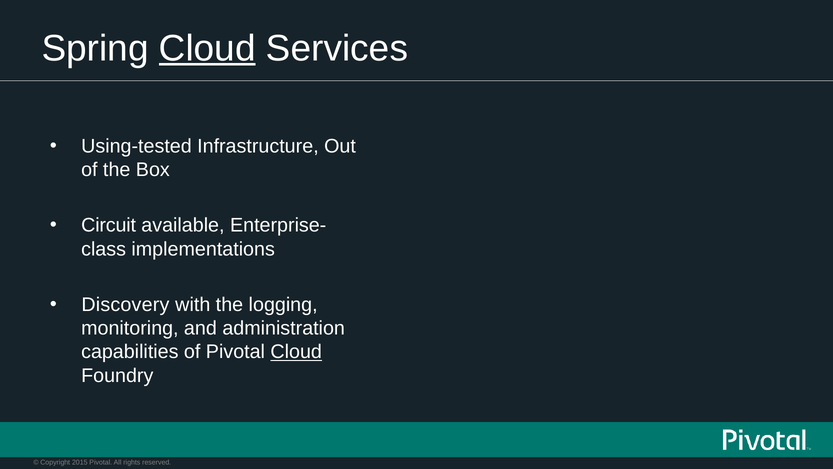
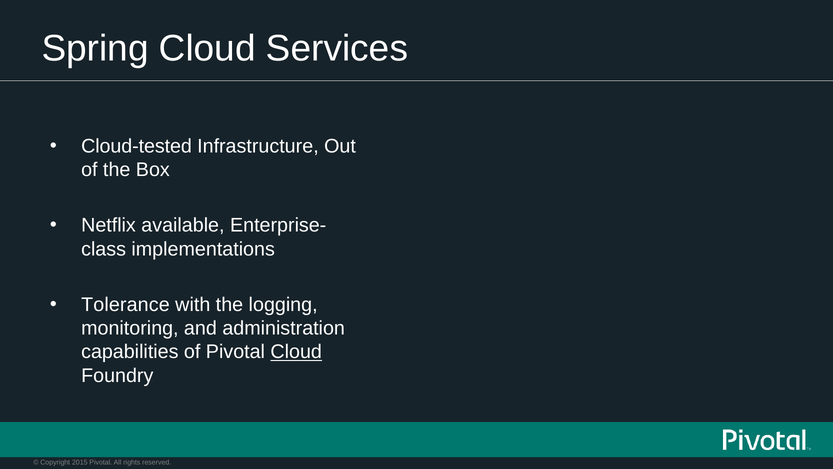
Cloud at (207, 48) underline: present -> none
Using-tested: Using-tested -> Cloud-tested
Circuit: Circuit -> Netflix
Discovery: Discovery -> Tolerance
